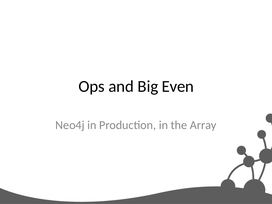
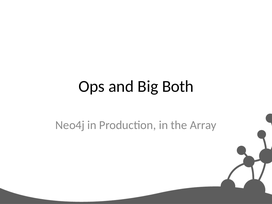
Even: Even -> Both
